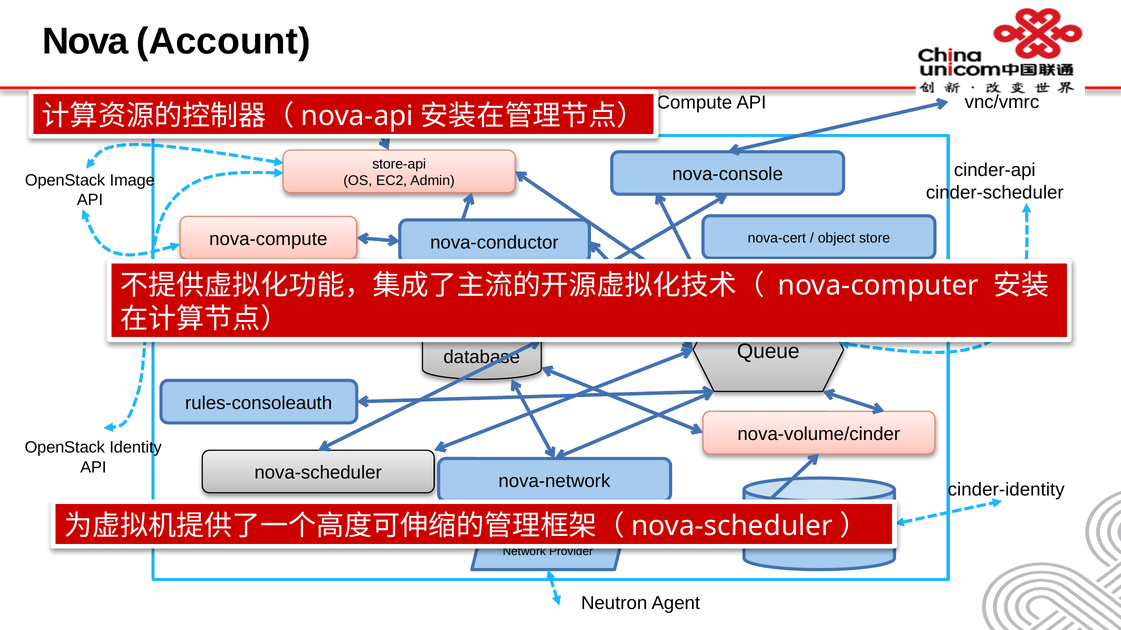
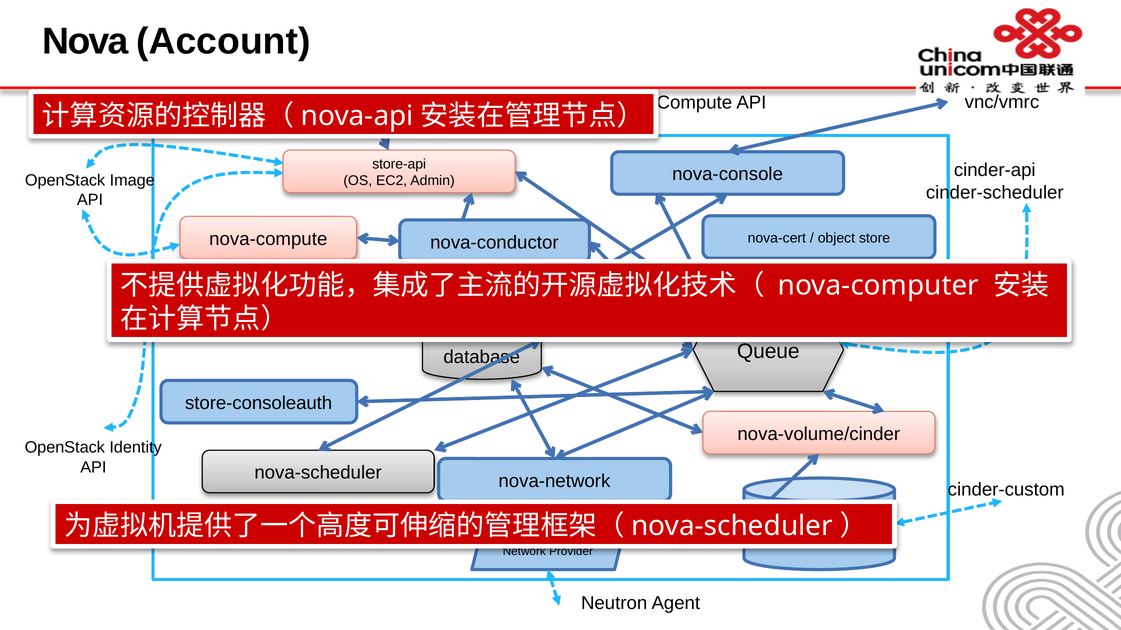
rules-consoleauth: rules-consoleauth -> store-consoleauth
cinder-identity: cinder-identity -> cinder-custom
